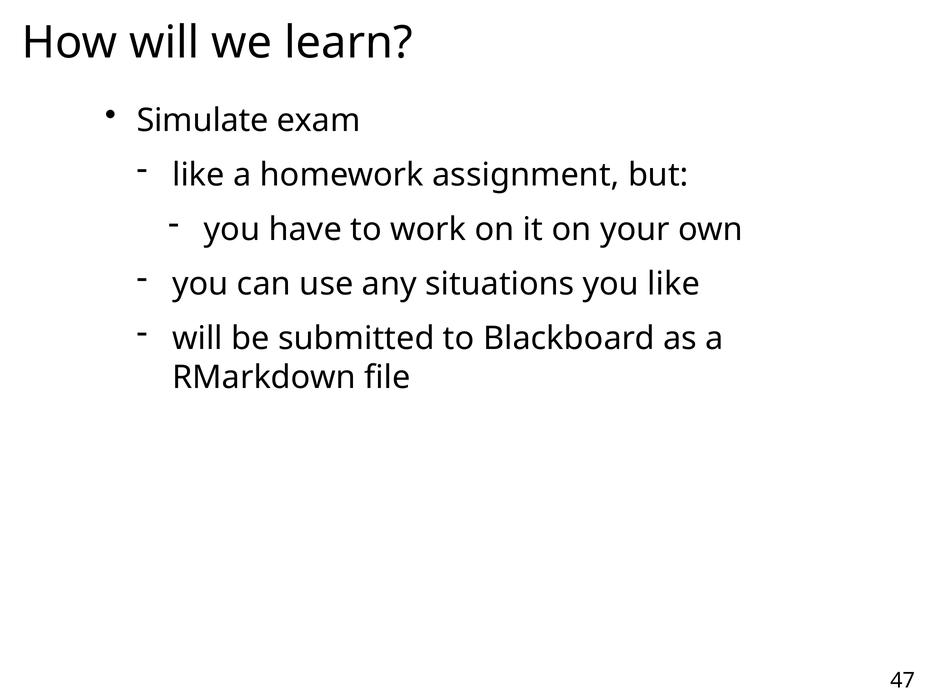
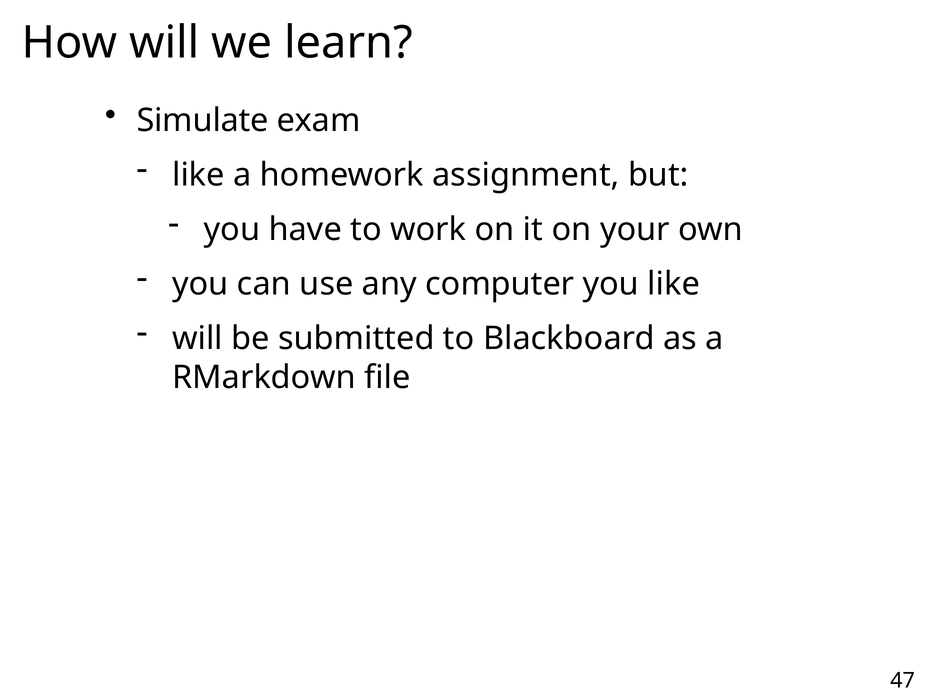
situations: situations -> computer
